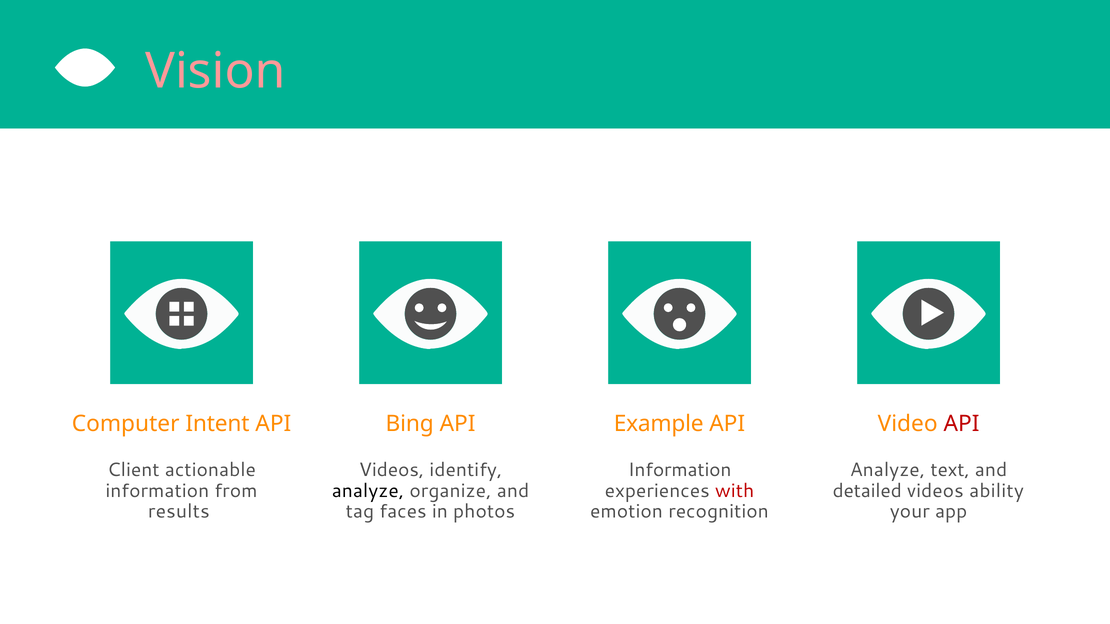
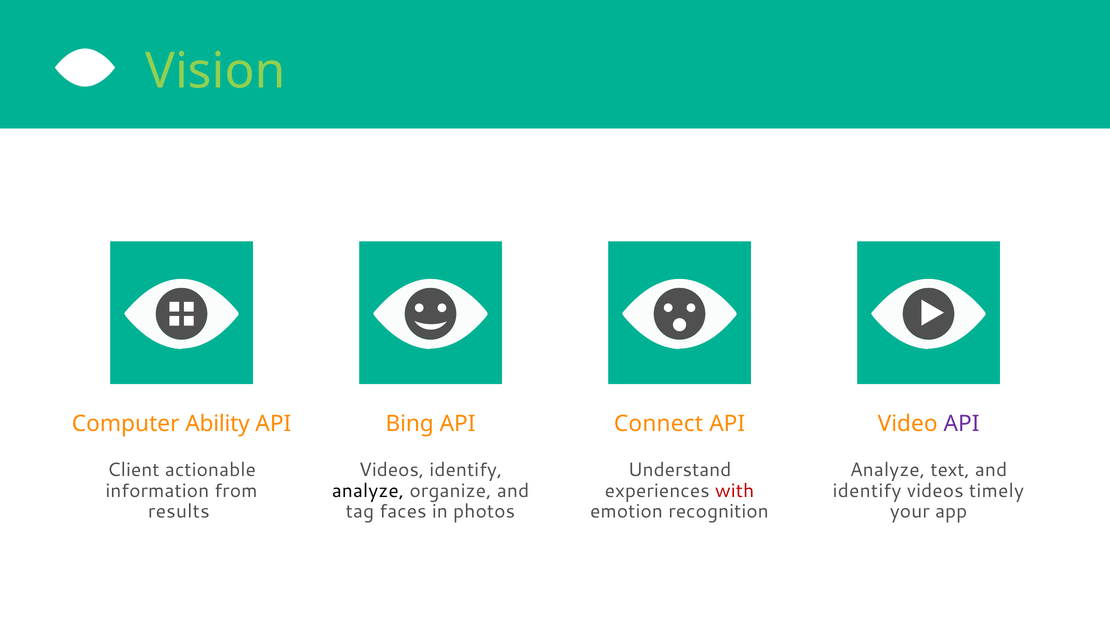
Vision colour: pink -> light green
Intent: Intent -> Ability
Example: Example -> Connect
API at (961, 424) colour: red -> purple
Information at (680, 470): Information -> Understand
detailed at (867, 491): detailed -> identify
ability: ability -> timely
